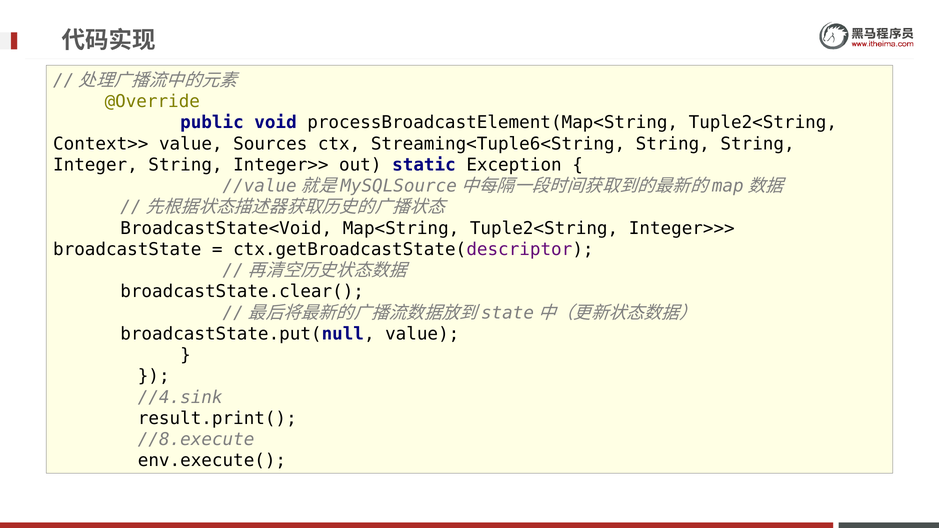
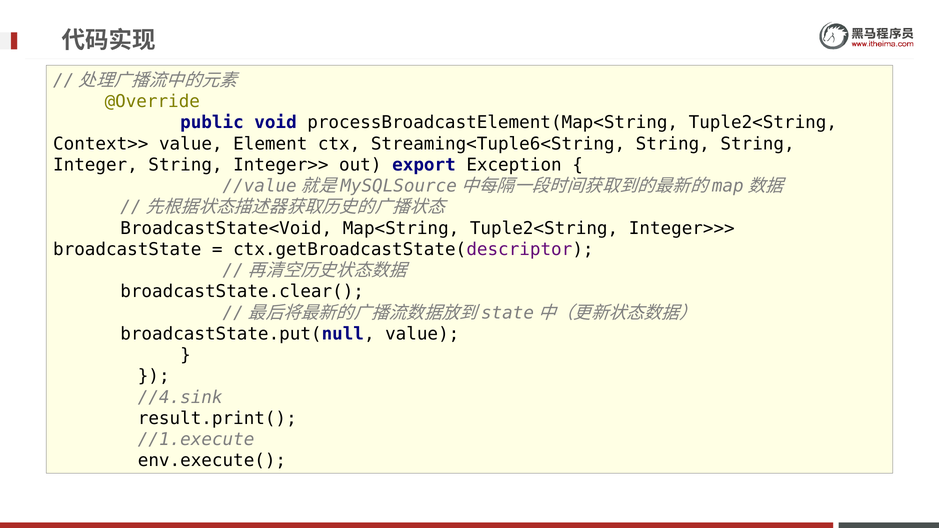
Sources: Sources -> Element
static: static -> export
//8.execute: //8.execute -> //1.execute
